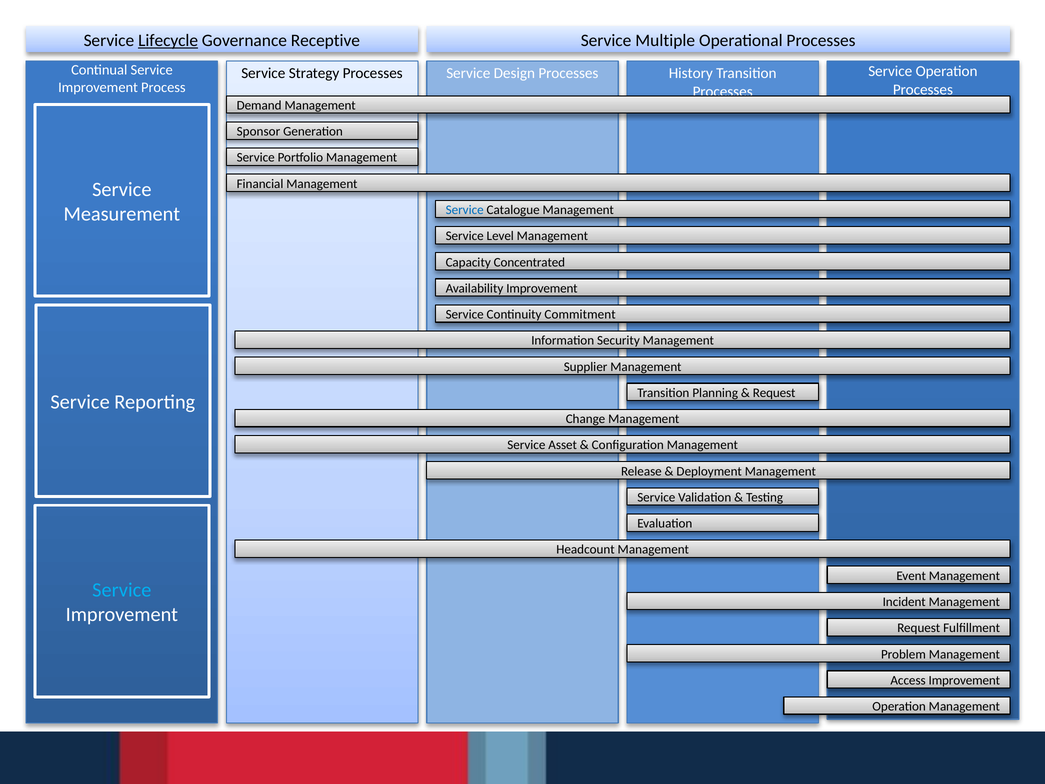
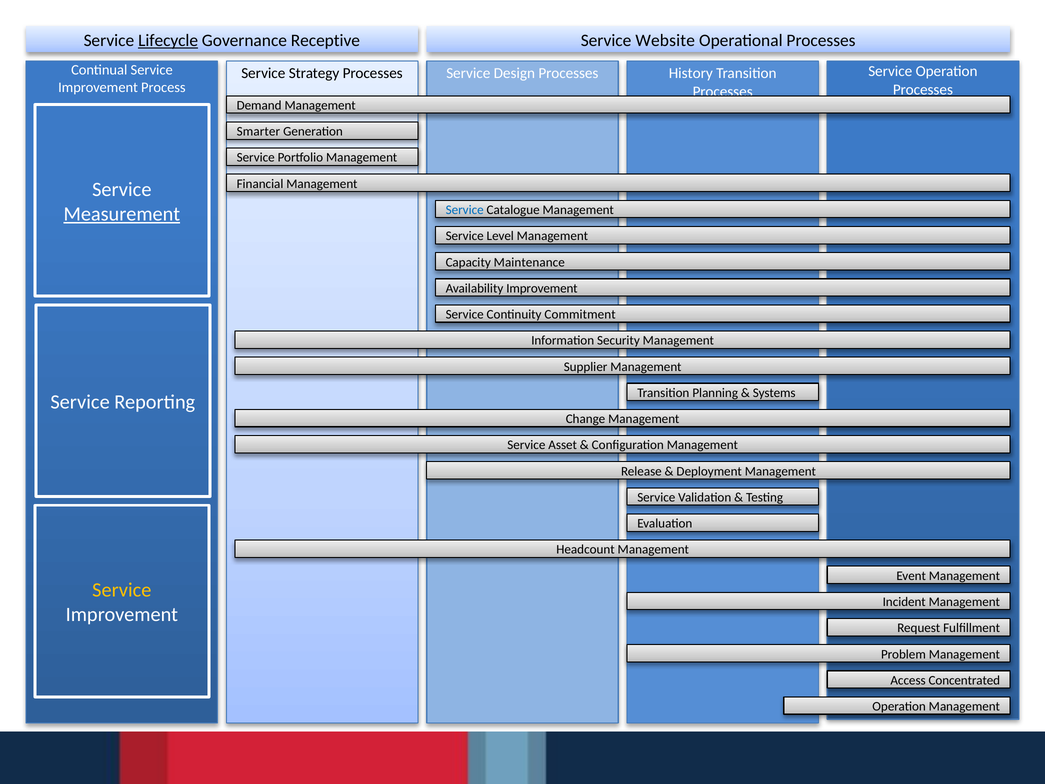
Multiple: Multiple -> Website
Sponsor: Sponsor -> Smarter
Measurement underline: none -> present
Concentrated: Concentrated -> Maintenance
Request at (774, 393): Request -> Systems
Service at (122, 590) colour: light blue -> yellow
Access Improvement: Improvement -> Concentrated
